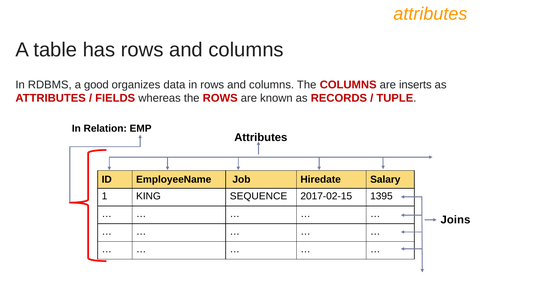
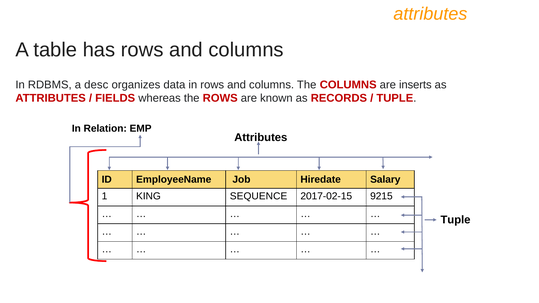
good: good -> desc
1395: 1395 -> 9215
Joins at (455, 220): Joins -> Tuple
